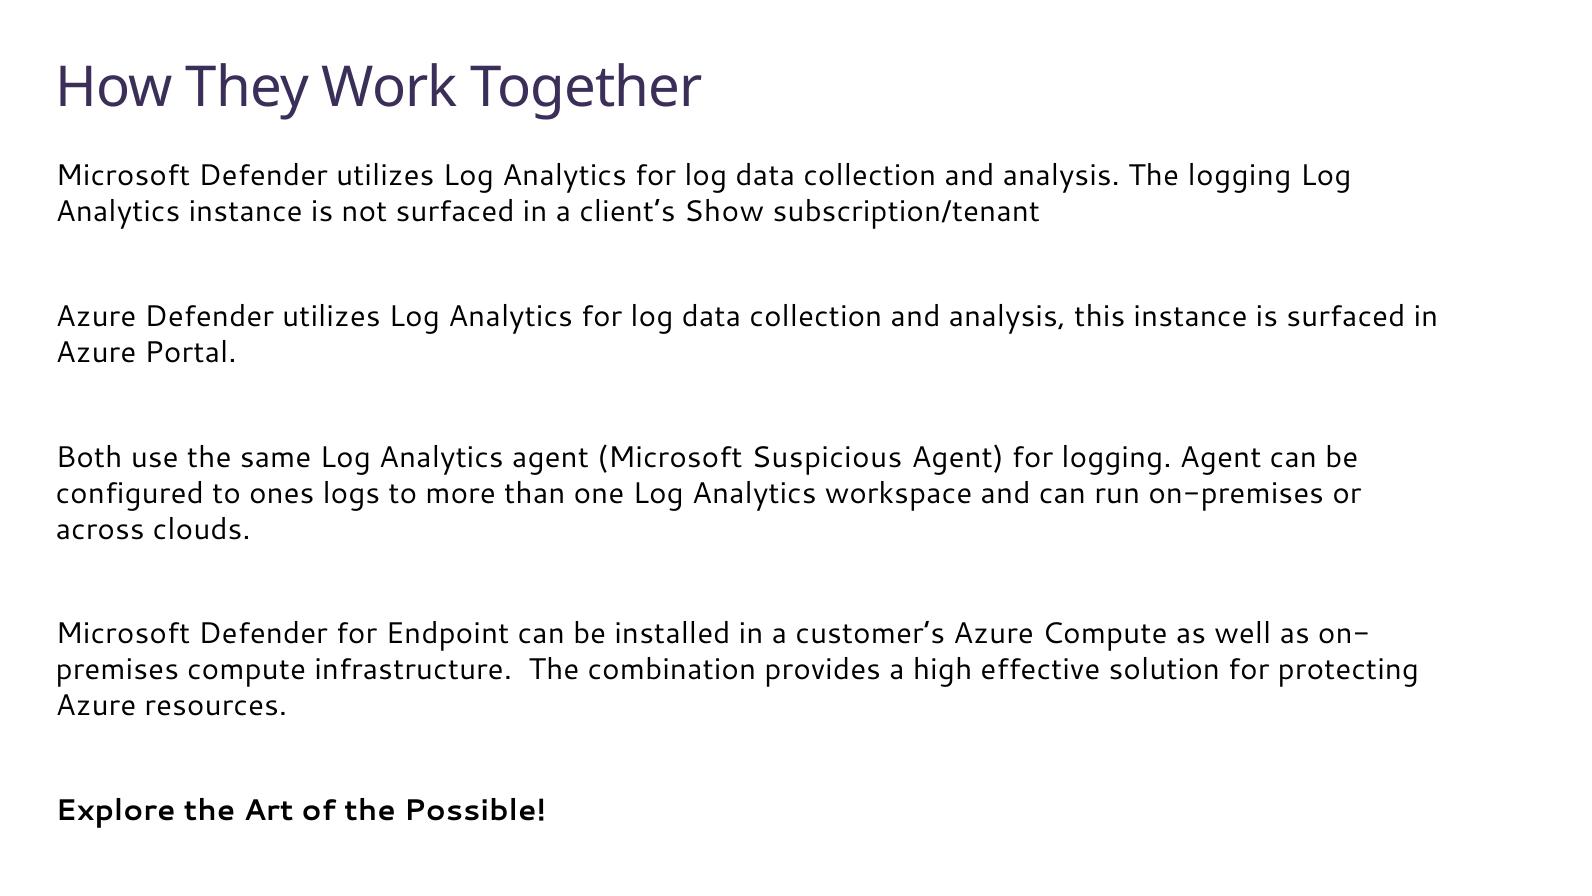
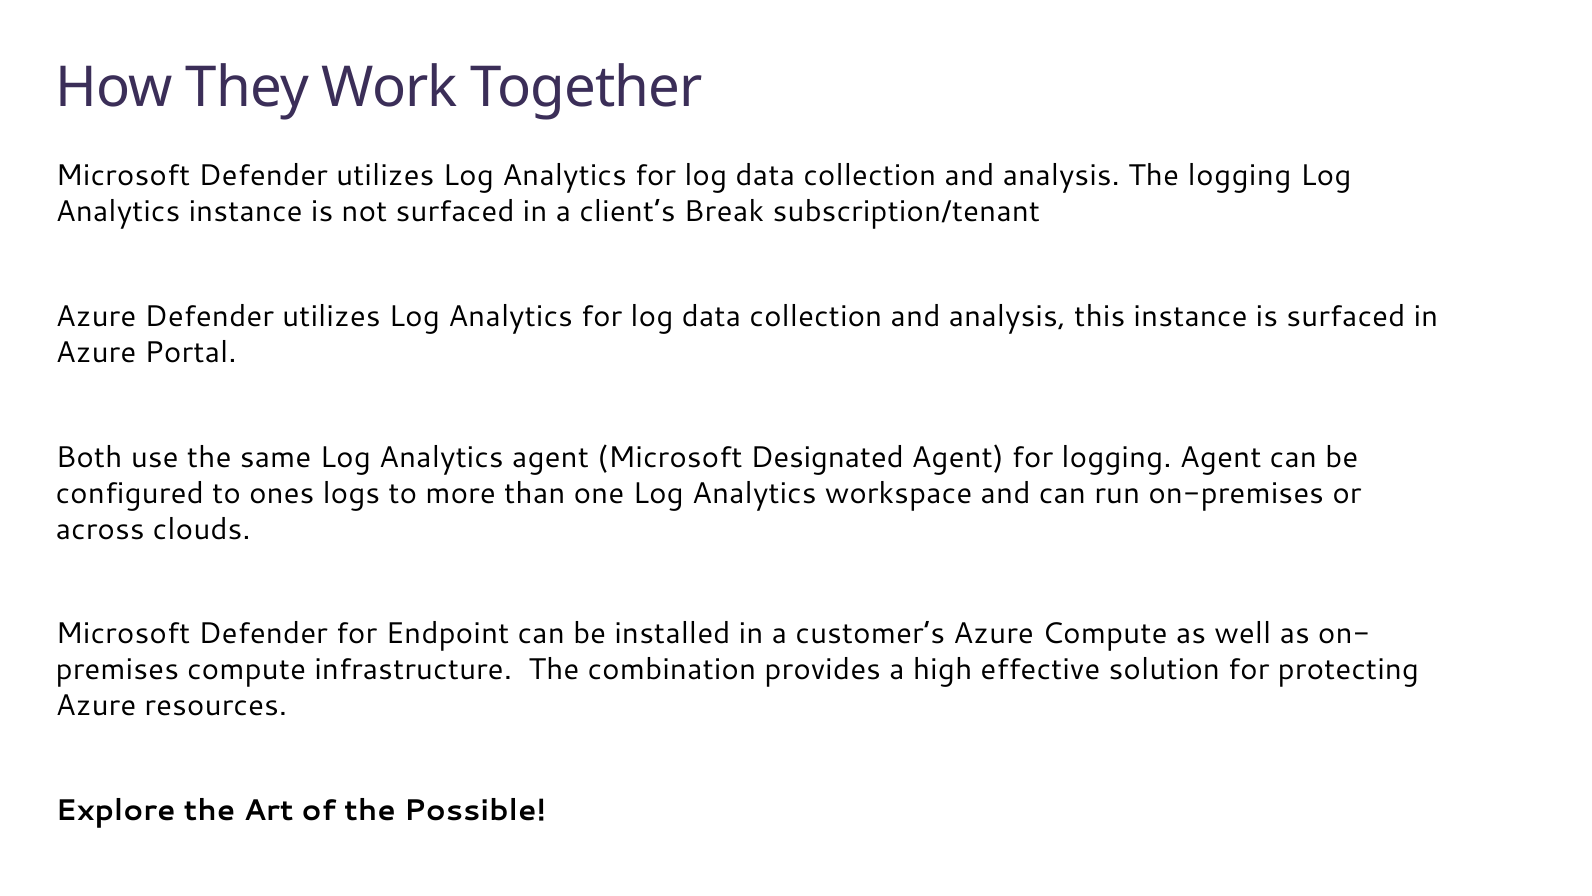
Show: Show -> Break
Suspicious: Suspicious -> Designated
